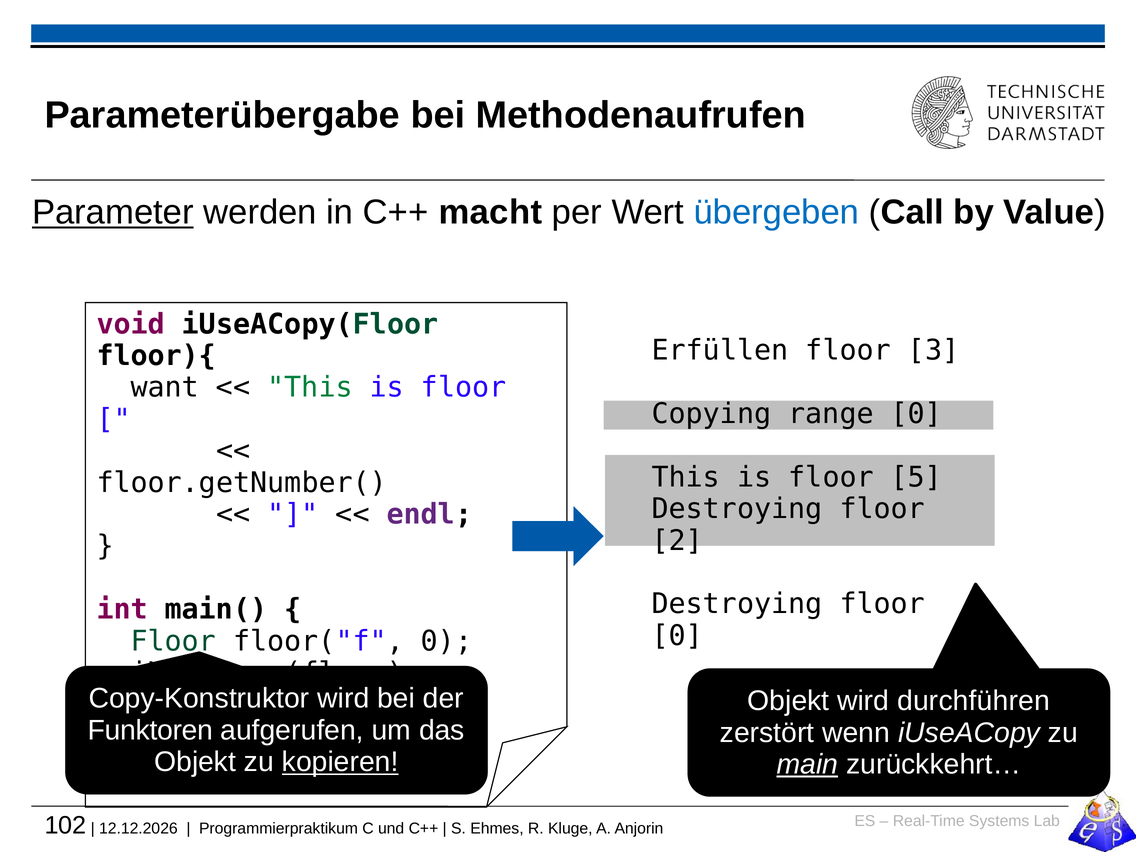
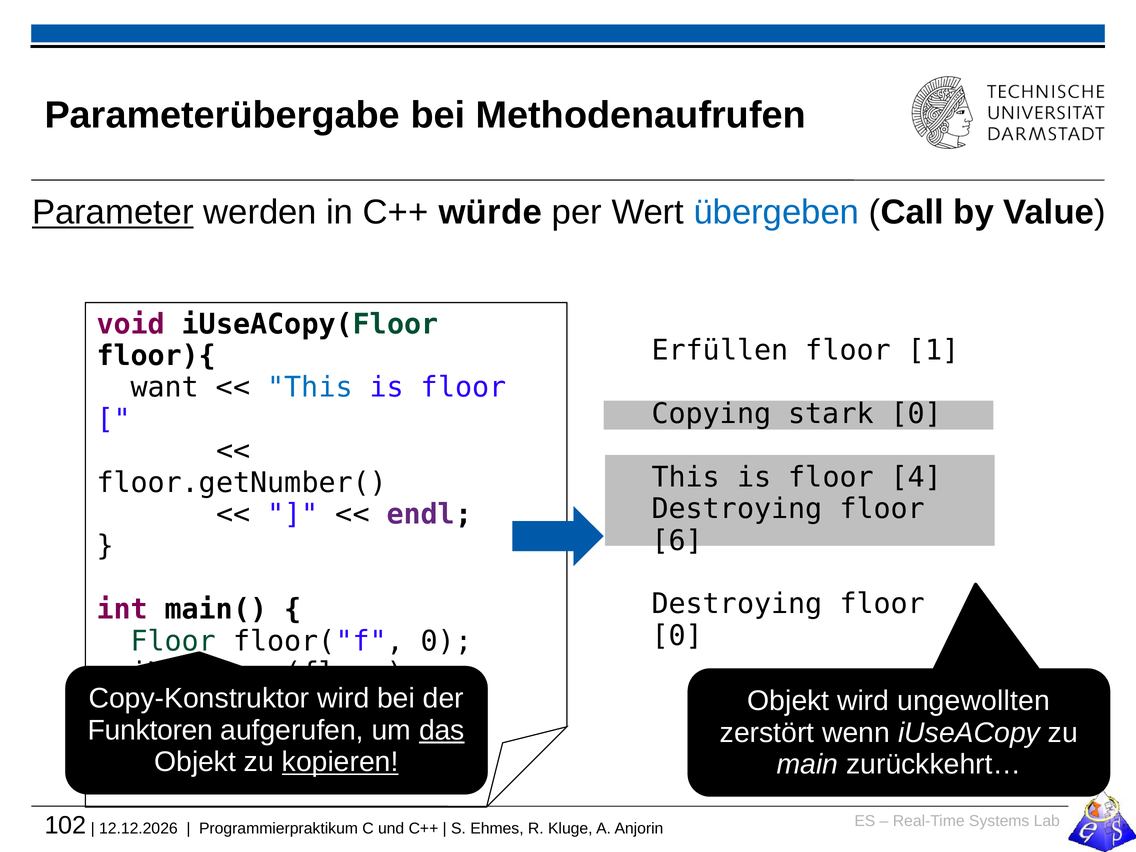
macht: macht -> würde
3: 3 -> 1
This at (310, 388) colour: green -> blue
range: range -> stark
5: 5 -> 4
2: 2 -> 6
durchführen: durchführen -> ungewollten
das underline: none -> present
main underline: present -> none
